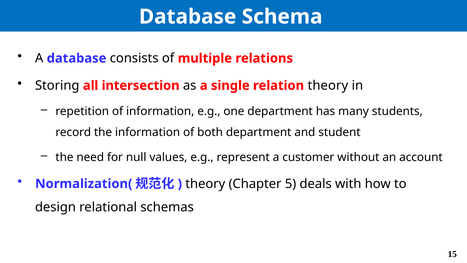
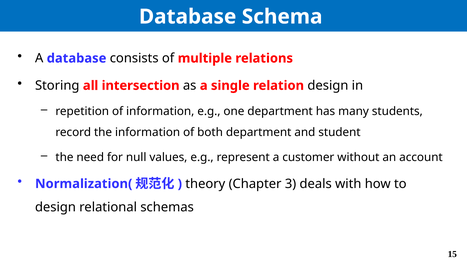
relation theory: theory -> design
5: 5 -> 3
